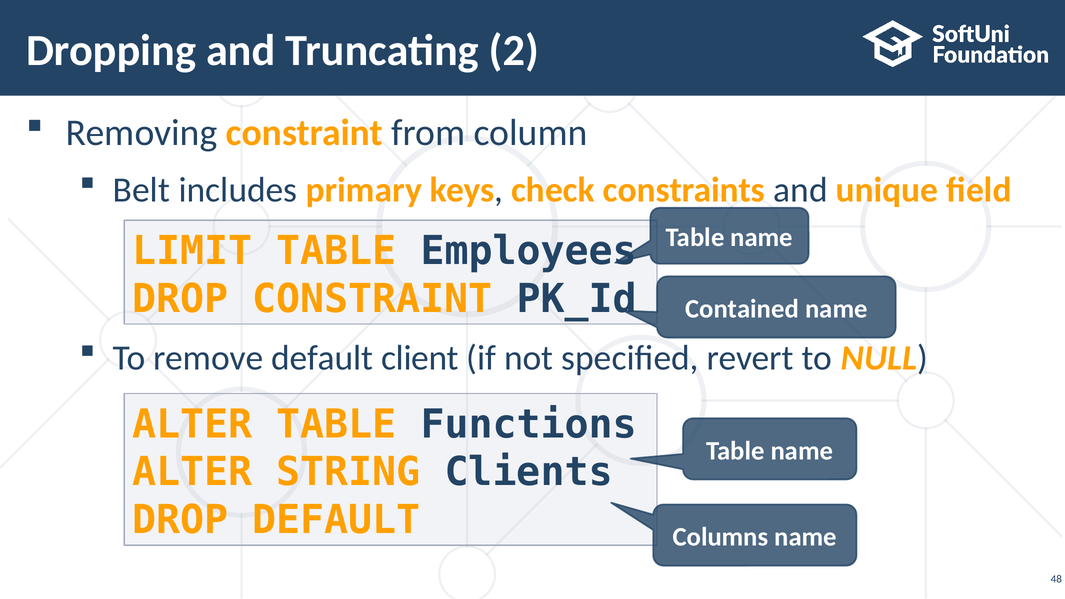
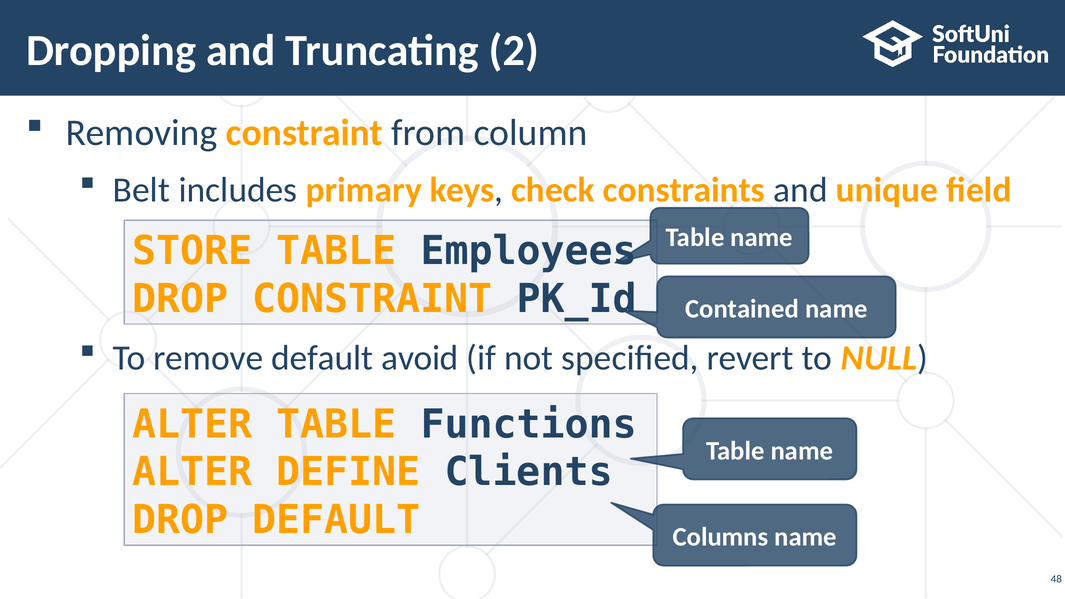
LIMIT: LIMIT -> STORE
client: client -> avoid
STRING: STRING -> DEFINE
